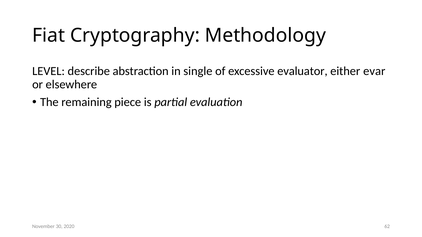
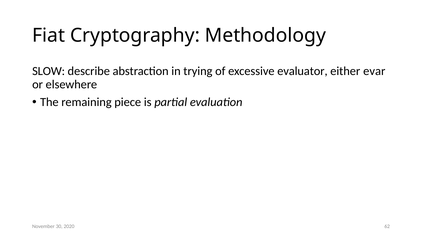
LEVEL: LEVEL -> SLOW
single: single -> trying
